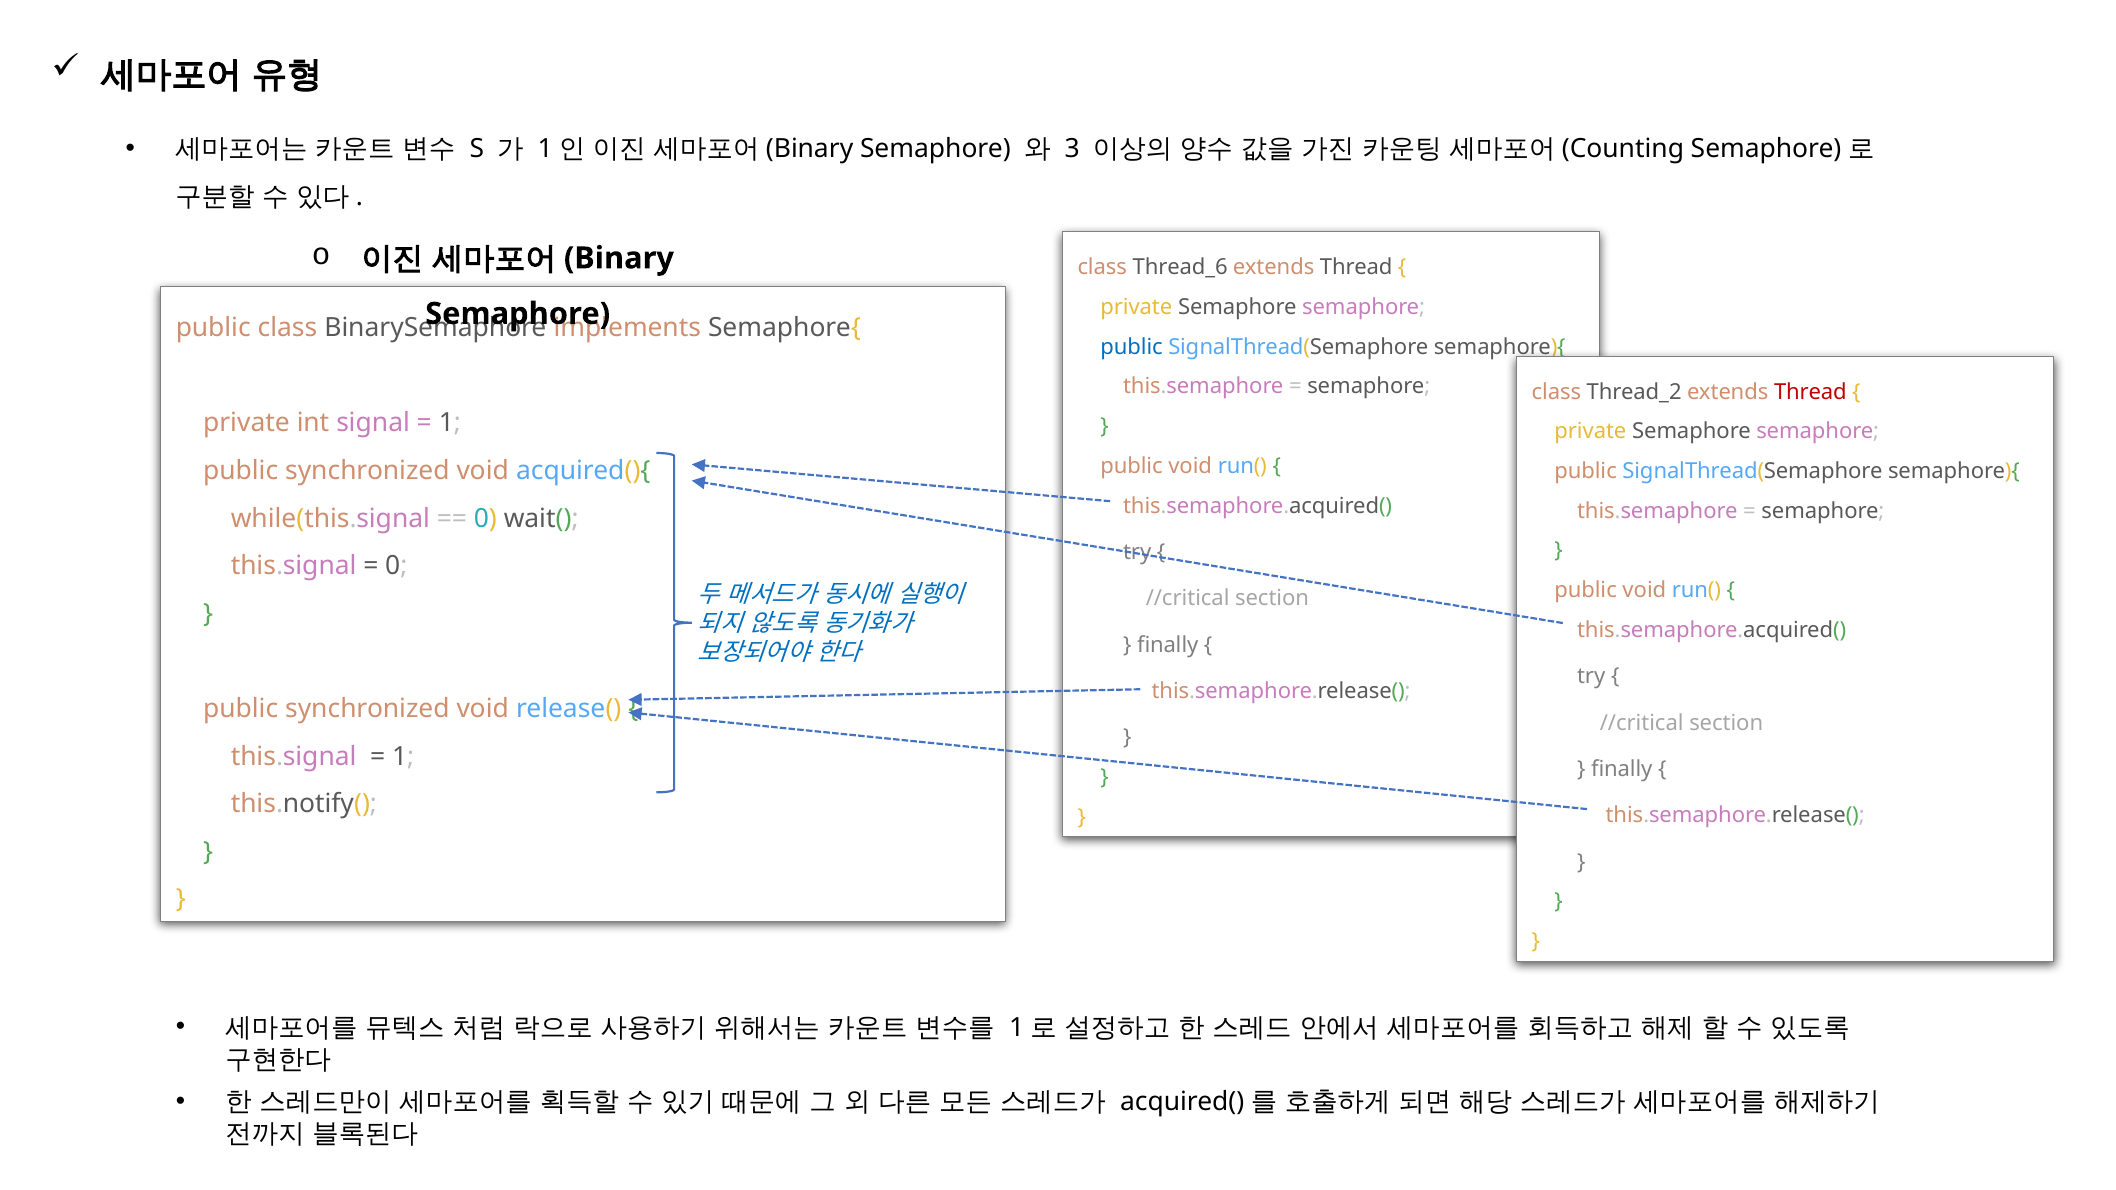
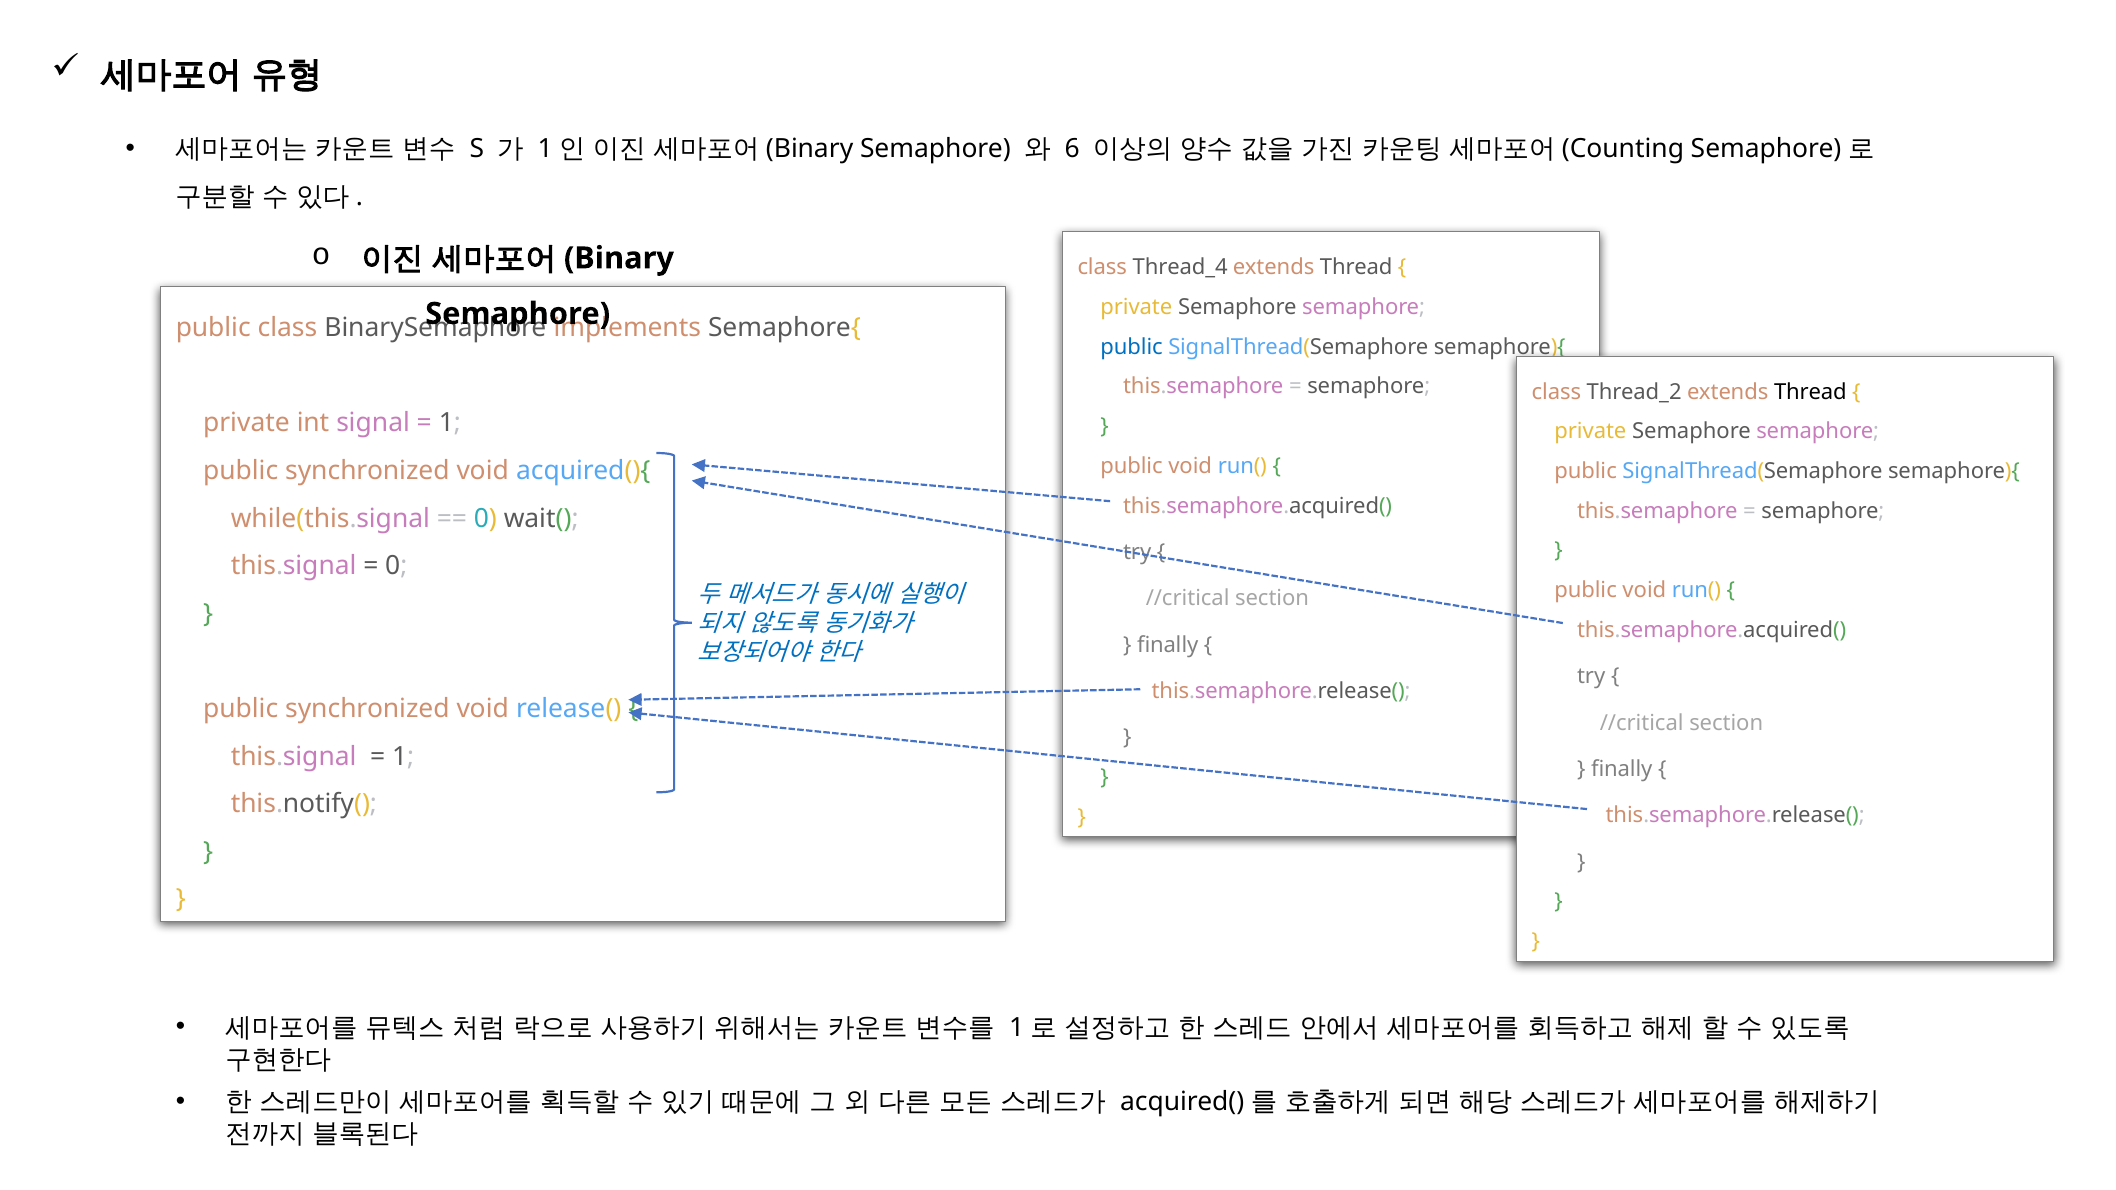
3: 3 -> 6
Thread_6: Thread_6 -> Thread_4
Thread at (1810, 392) colour: red -> black
